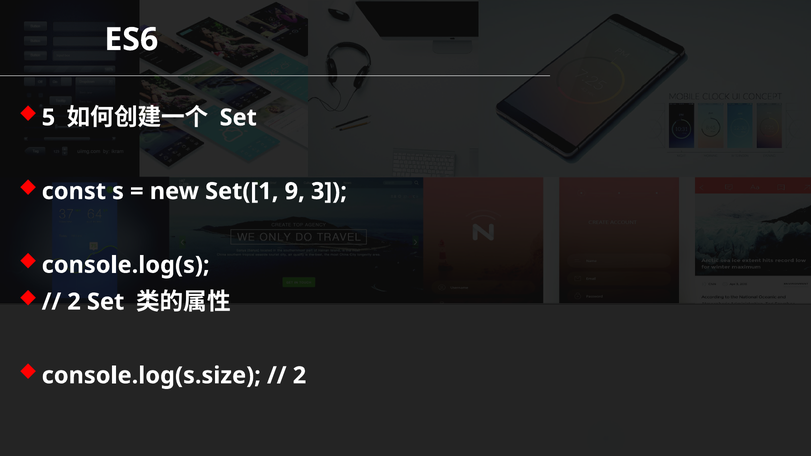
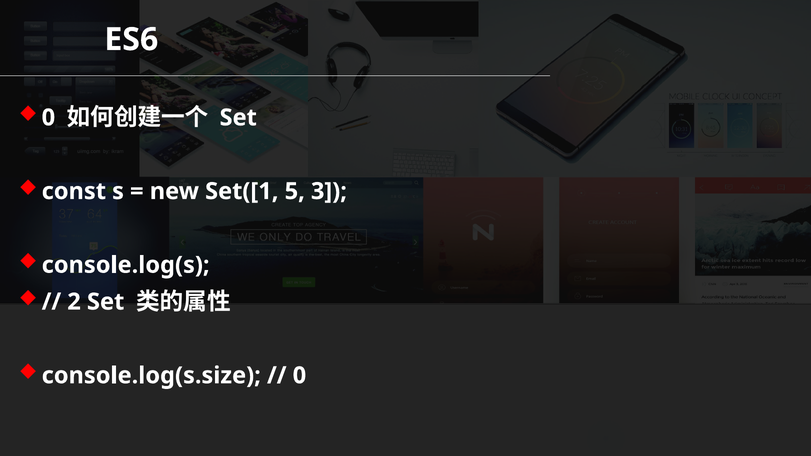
5 at (48, 118): 5 -> 0
9: 9 -> 5
2 at (299, 376): 2 -> 0
